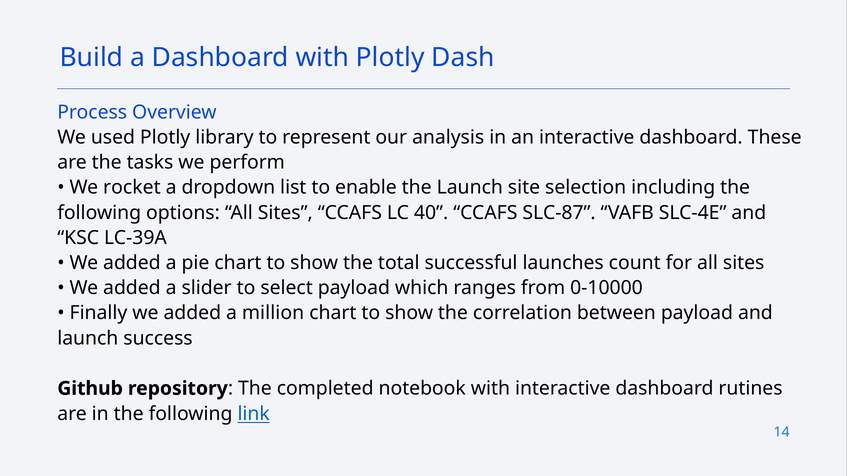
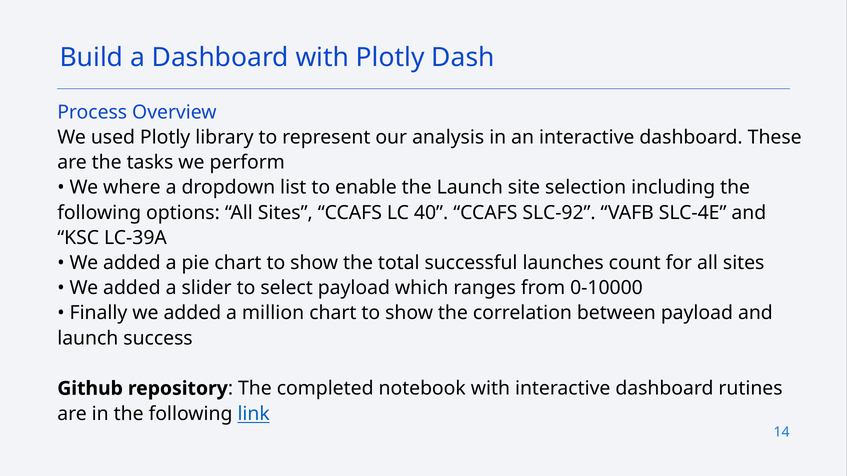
rocket: rocket -> where
SLC-87: SLC-87 -> SLC-92
